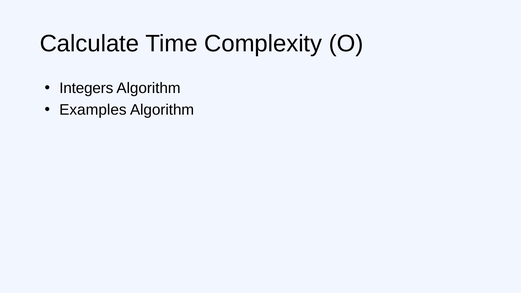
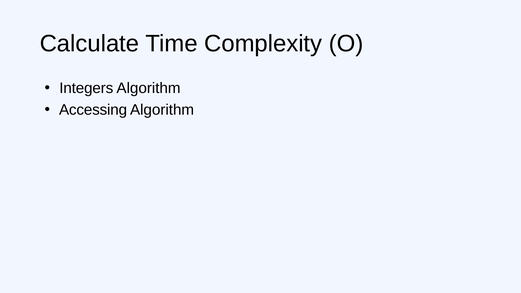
Examples: Examples -> Accessing
